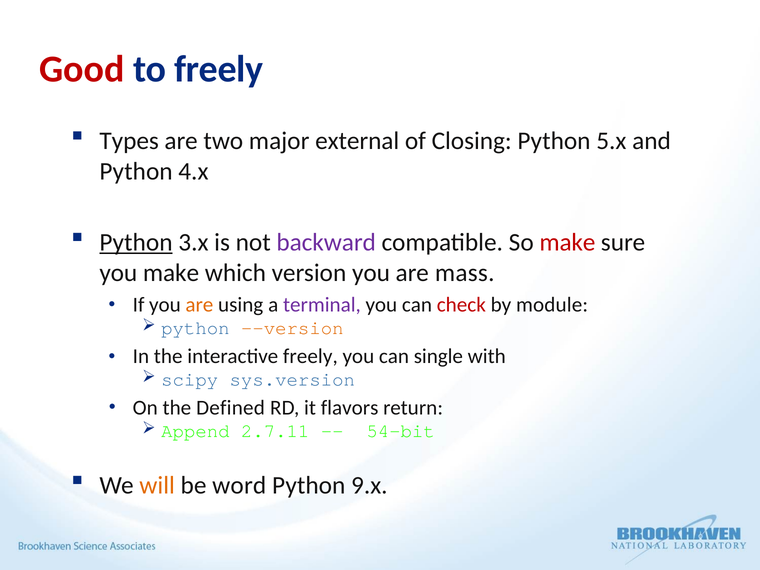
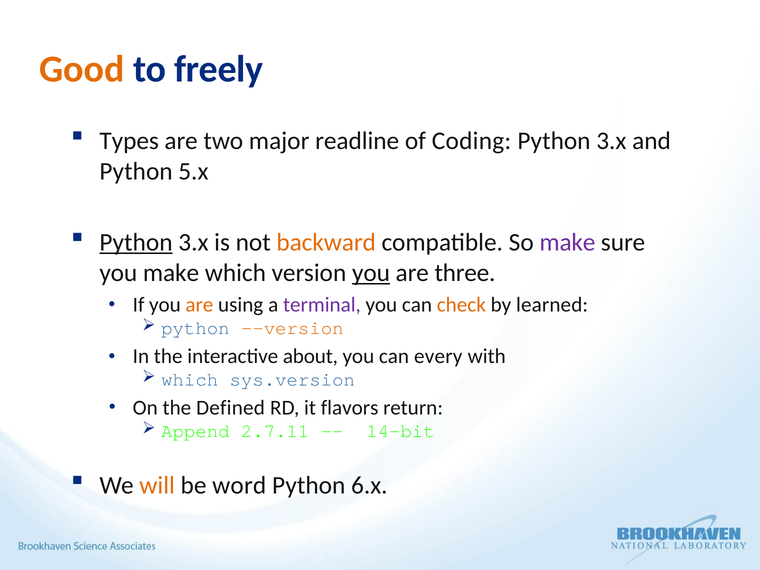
Good colour: red -> orange
external: external -> readline
Closing: Closing -> Coding
5.x at (611, 141): 5.x -> 3.x
4.x: 4.x -> 5.x
backward colour: purple -> orange
make at (567, 242) colour: red -> purple
you at (371, 273) underline: none -> present
mass: mass -> three
check colour: red -> orange
module: module -> learned
interactive freely: freely -> about
single: single -> every
scipy at (190, 380): scipy -> which
54-bit: 54-bit -> 14-bit
9.x: 9.x -> 6.x
